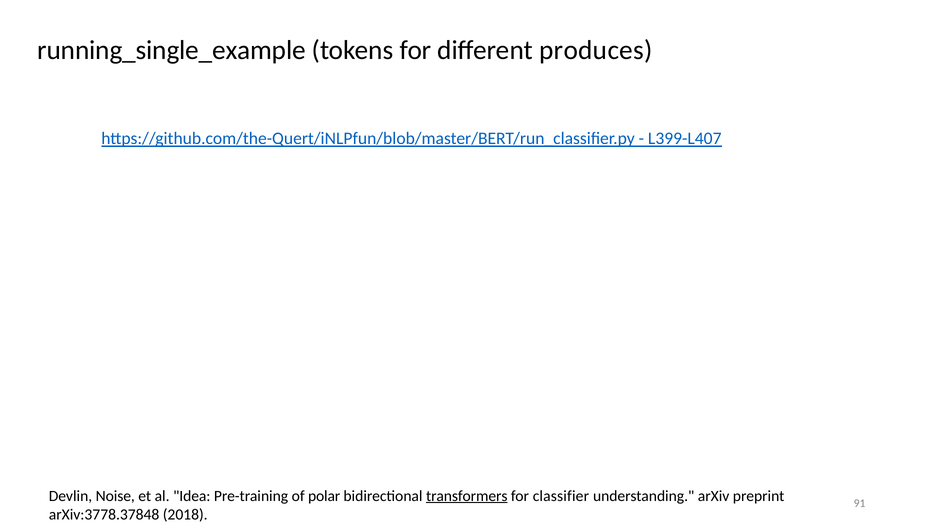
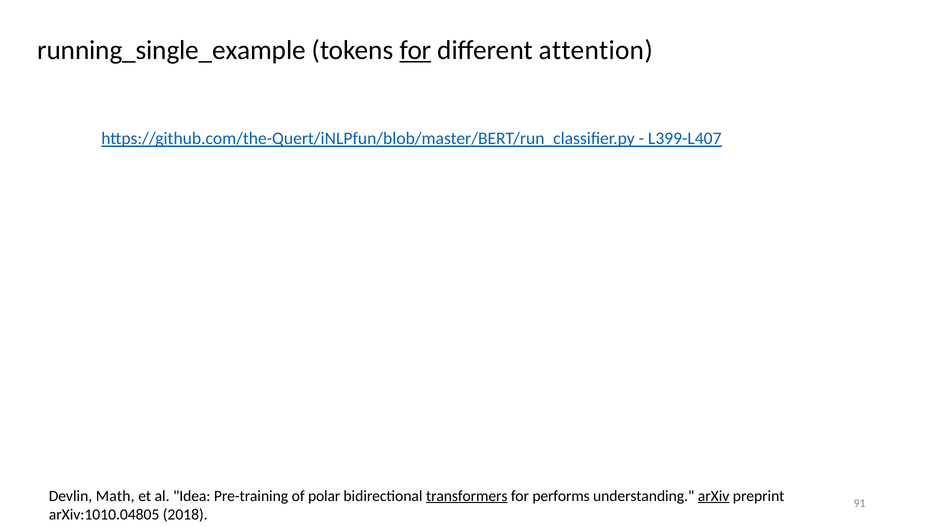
for at (416, 50) underline: none -> present
produces: produces -> attention
Noise: Noise -> Math
classifier: classifier -> performs
arXiv underline: none -> present
arXiv:3778.37848: arXiv:3778.37848 -> arXiv:1010.04805
